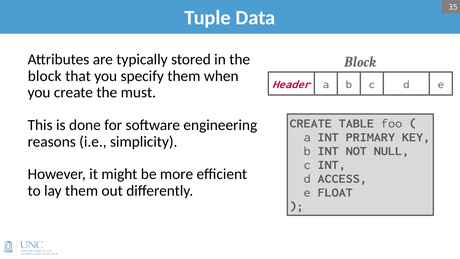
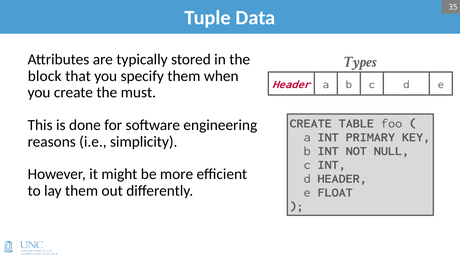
Block at (360, 62): Block -> Types
d ACCESS: ACCESS -> HEADER
